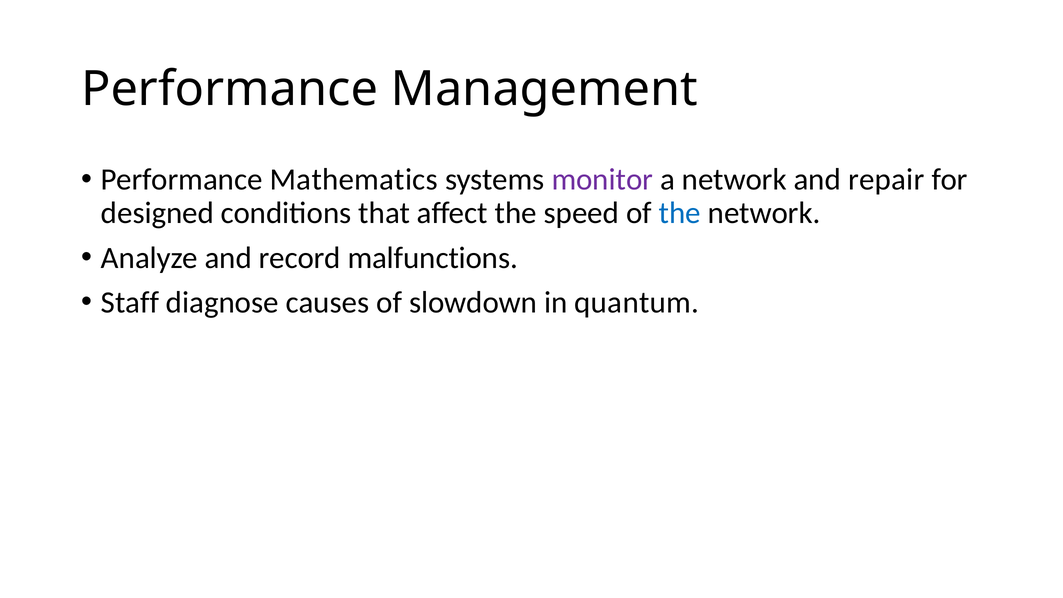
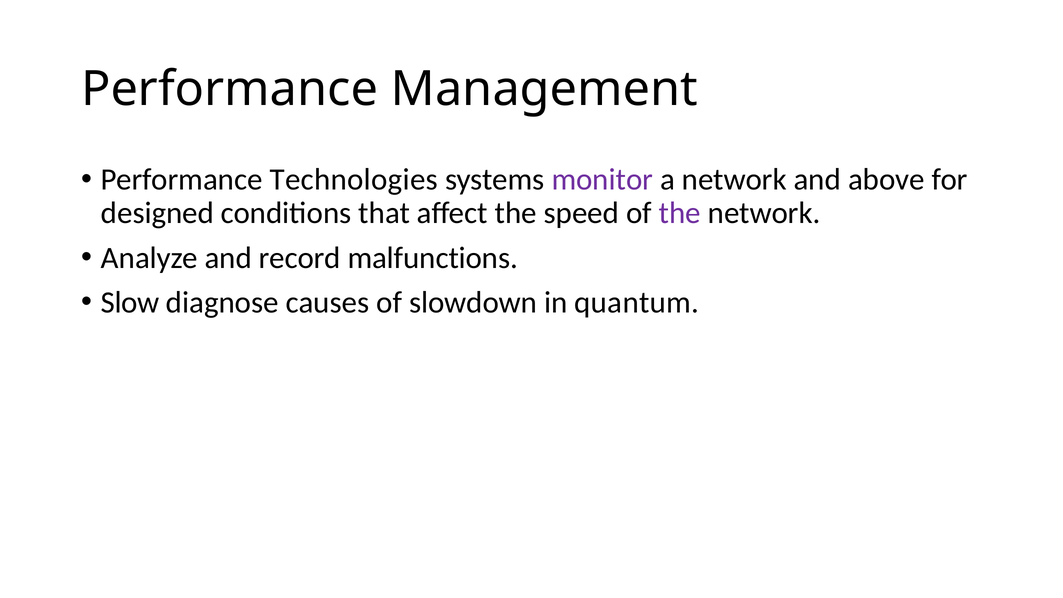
Mathematics: Mathematics -> Technologies
repair: repair -> above
the at (680, 213) colour: blue -> purple
Staff: Staff -> Slow
